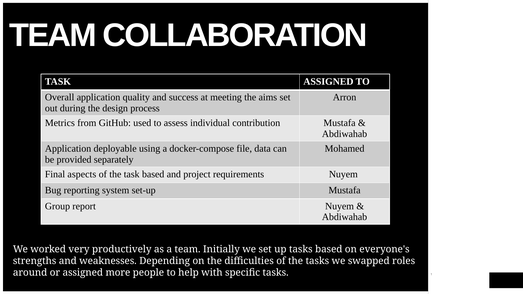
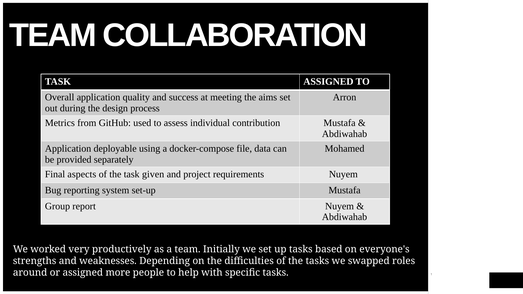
task based: based -> given
